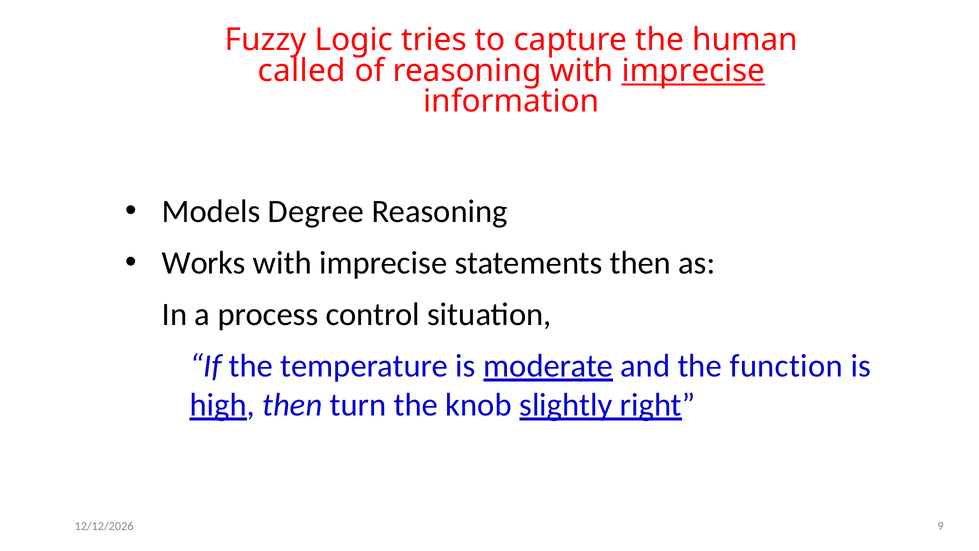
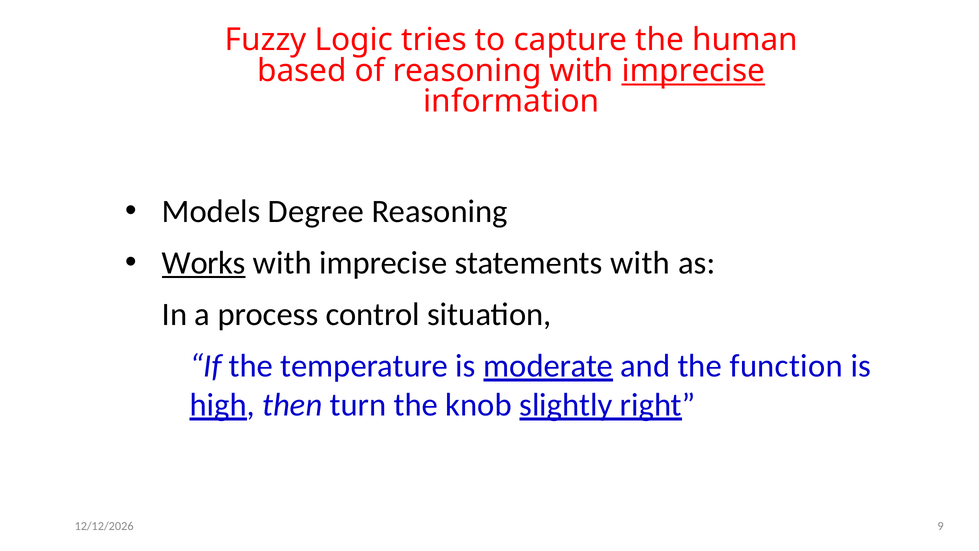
called: called -> based
Works underline: none -> present
statements then: then -> with
